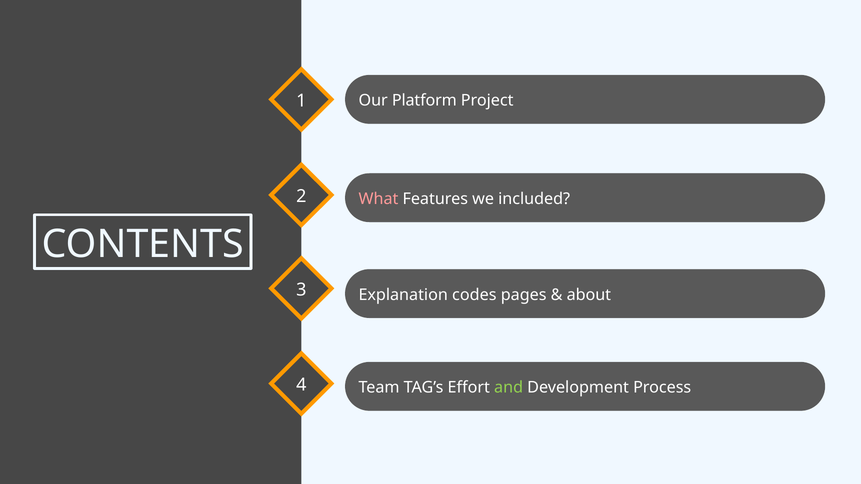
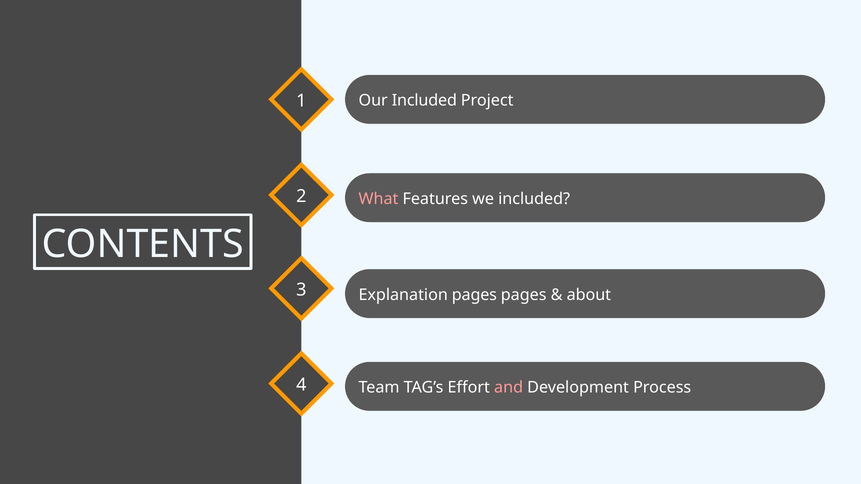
Our Platform: Platform -> Included
Explanation codes: codes -> pages
and colour: light green -> pink
